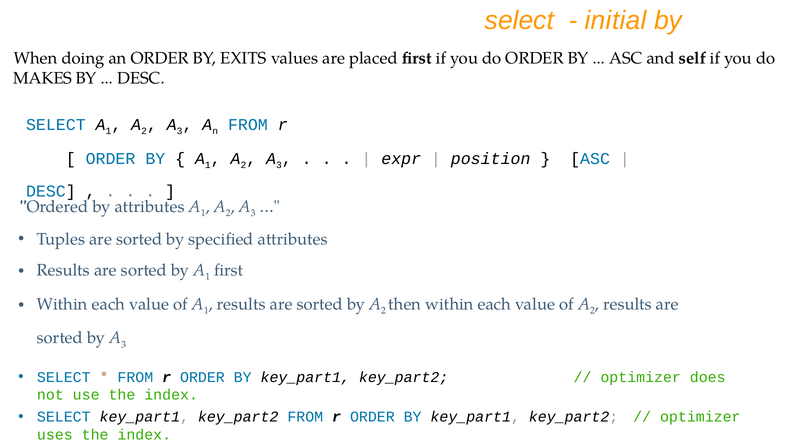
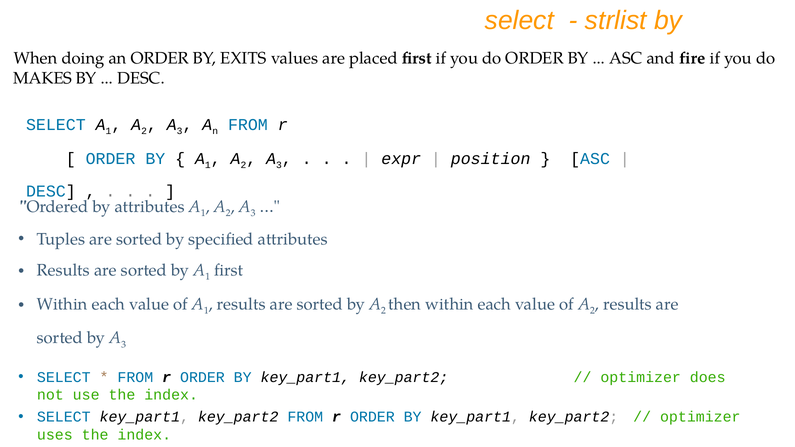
initial: initial -> strlist
self: self -> fire
